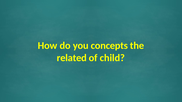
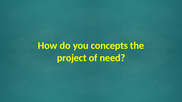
related: related -> project
child: child -> need
